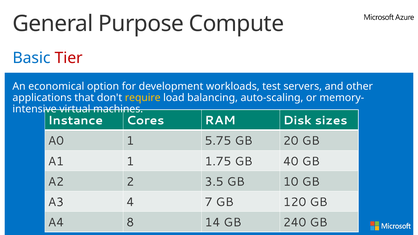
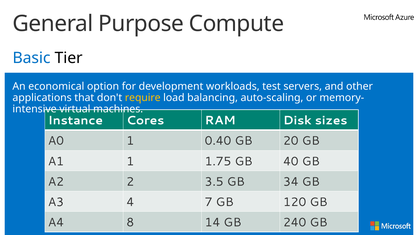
Tier colour: red -> black
5.75: 5.75 -> 0.40
10: 10 -> 34
